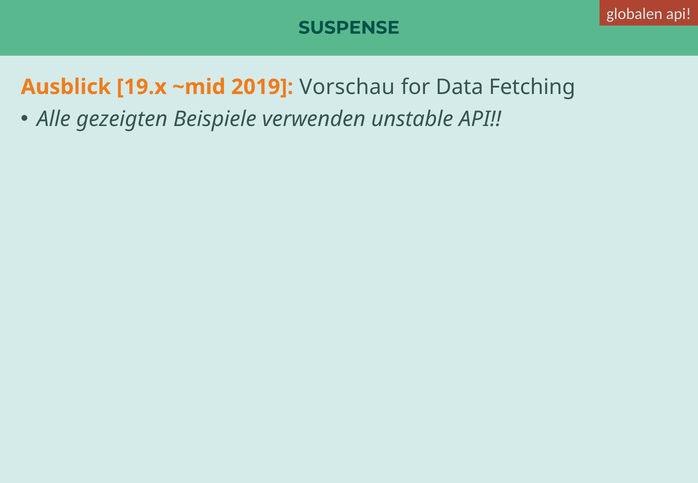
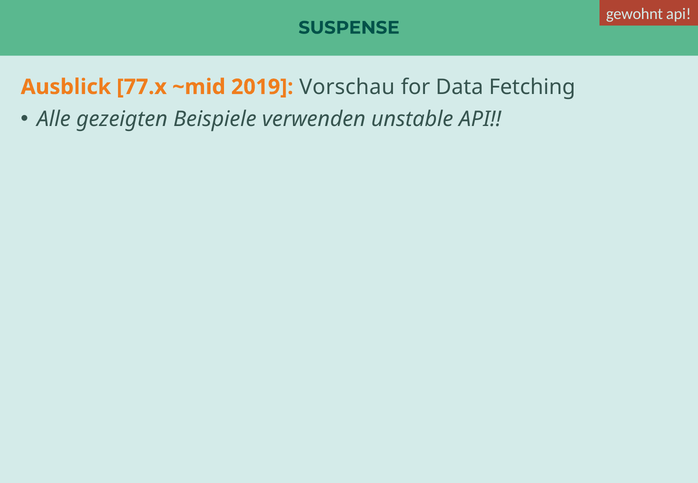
globalen: globalen -> gewohnt
19.x: 19.x -> 77.x
